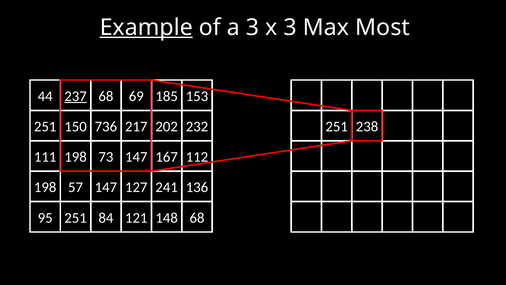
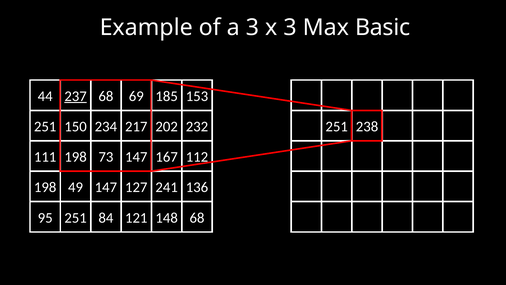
Example underline: present -> none
Most: Most -> Basic
736: 736 -> 234
57: 57 -> 49
